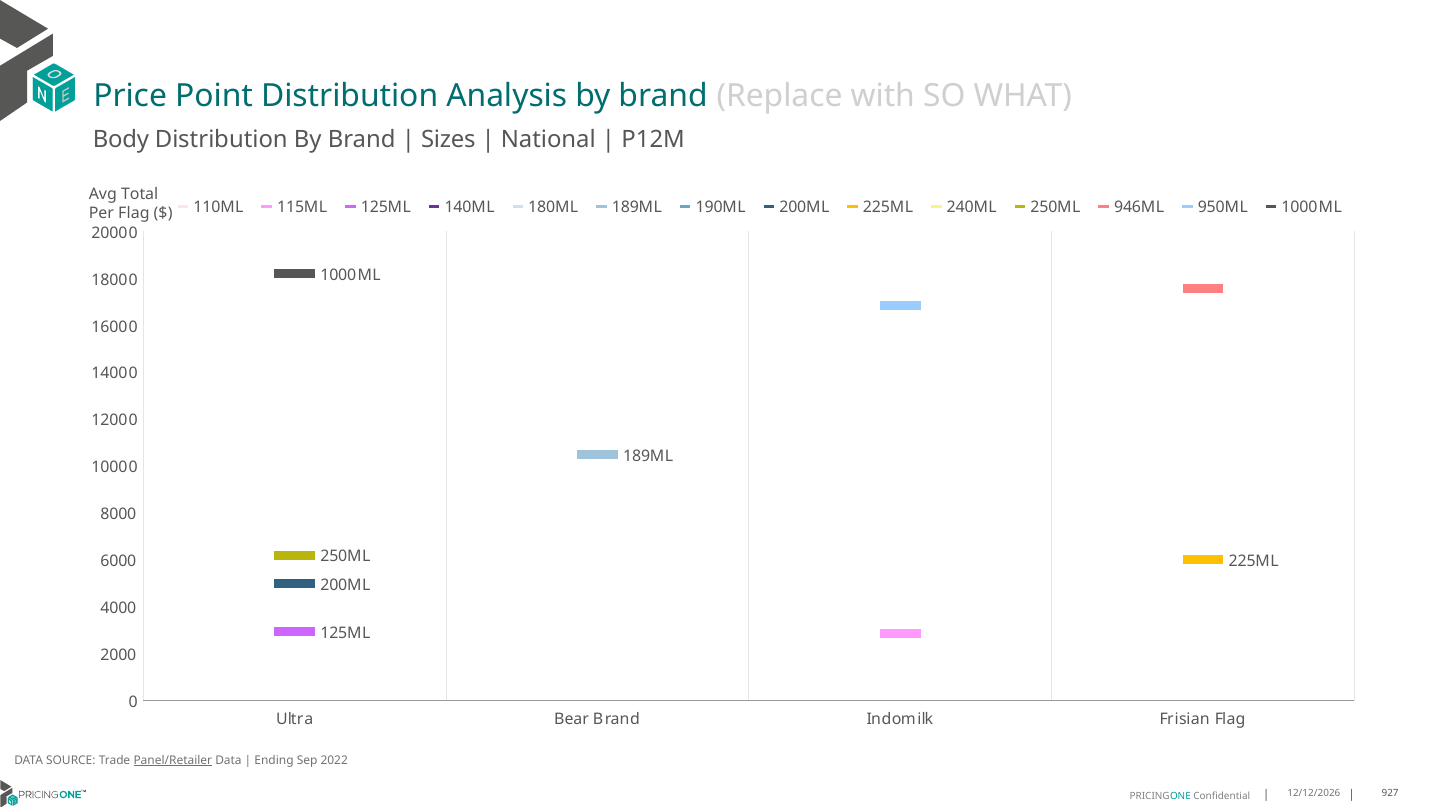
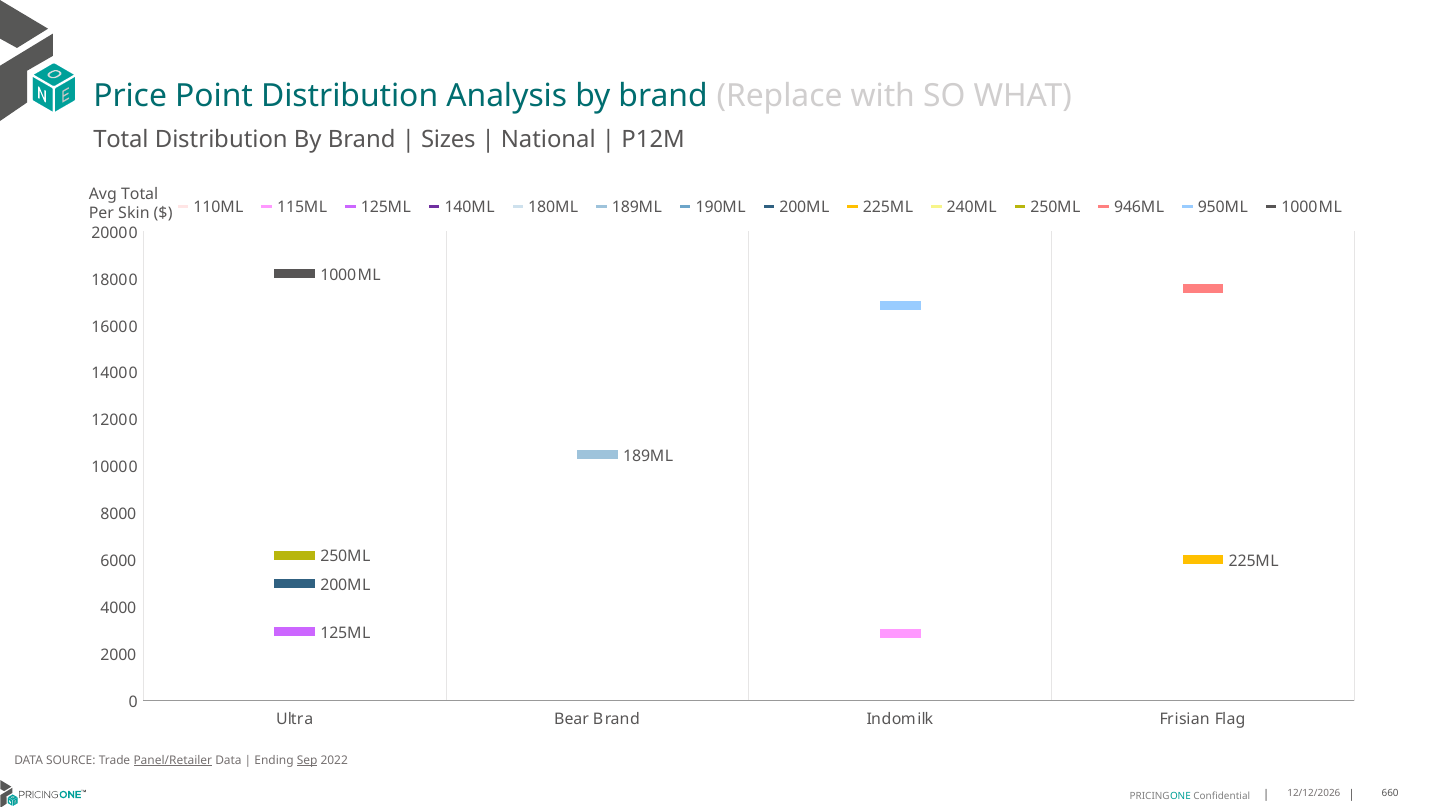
Body at (121, 140): Body -> Total
Per Flag: Flag -> Skin
Sep underline: none -> present
927: 927 -> 660
